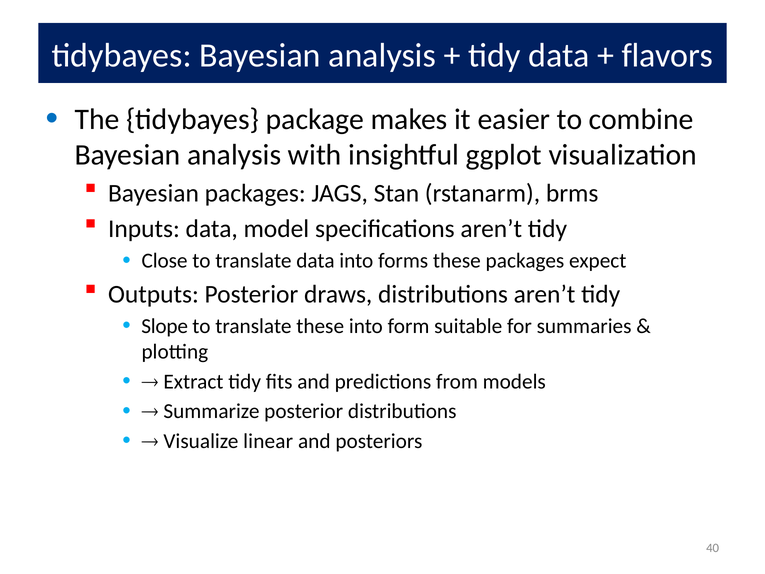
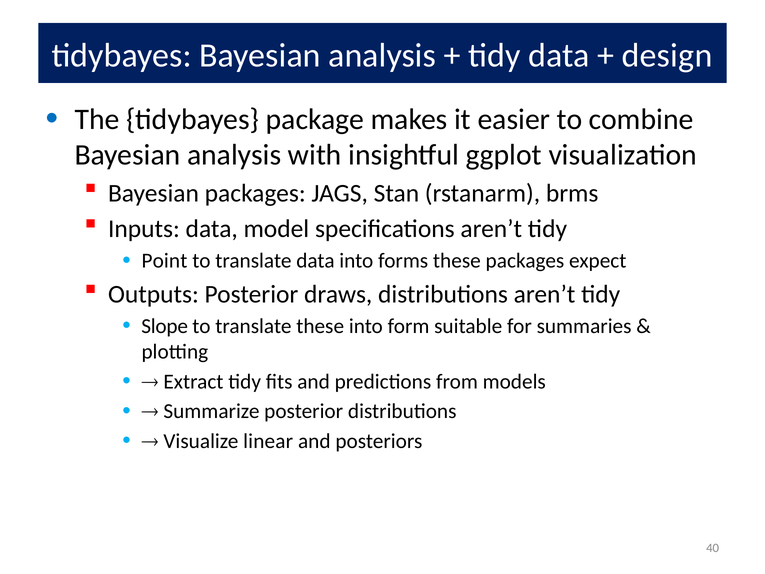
flavors: flavors -> design
Close: Close -> Point
